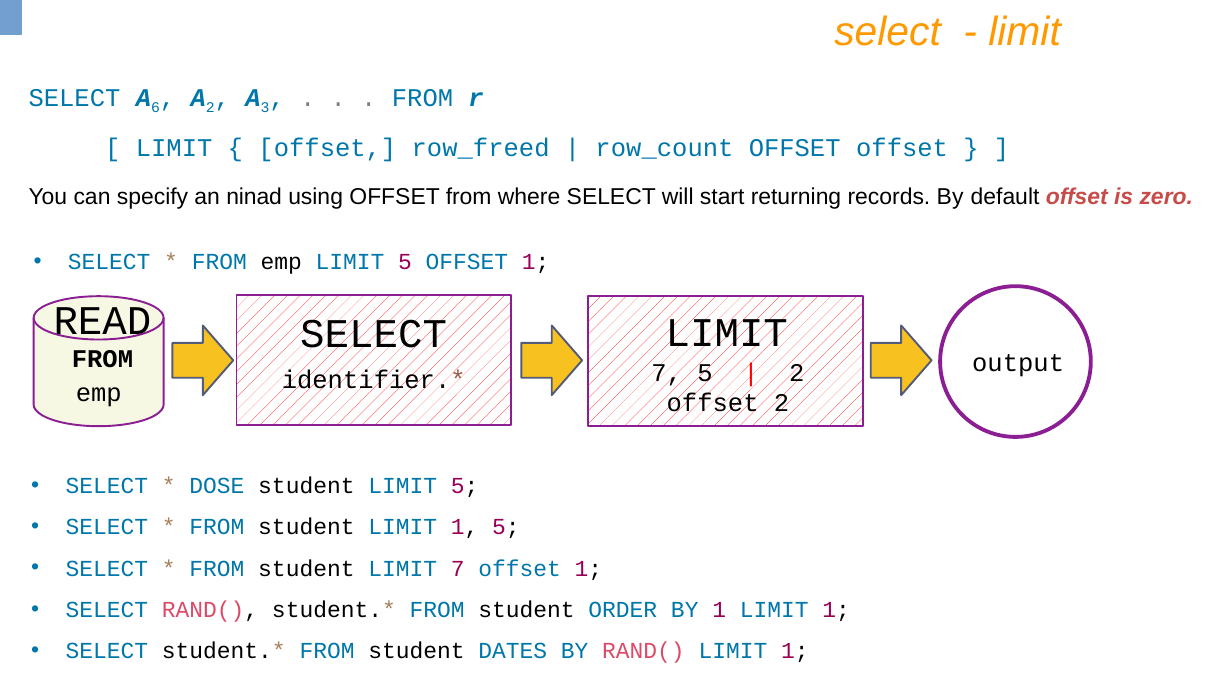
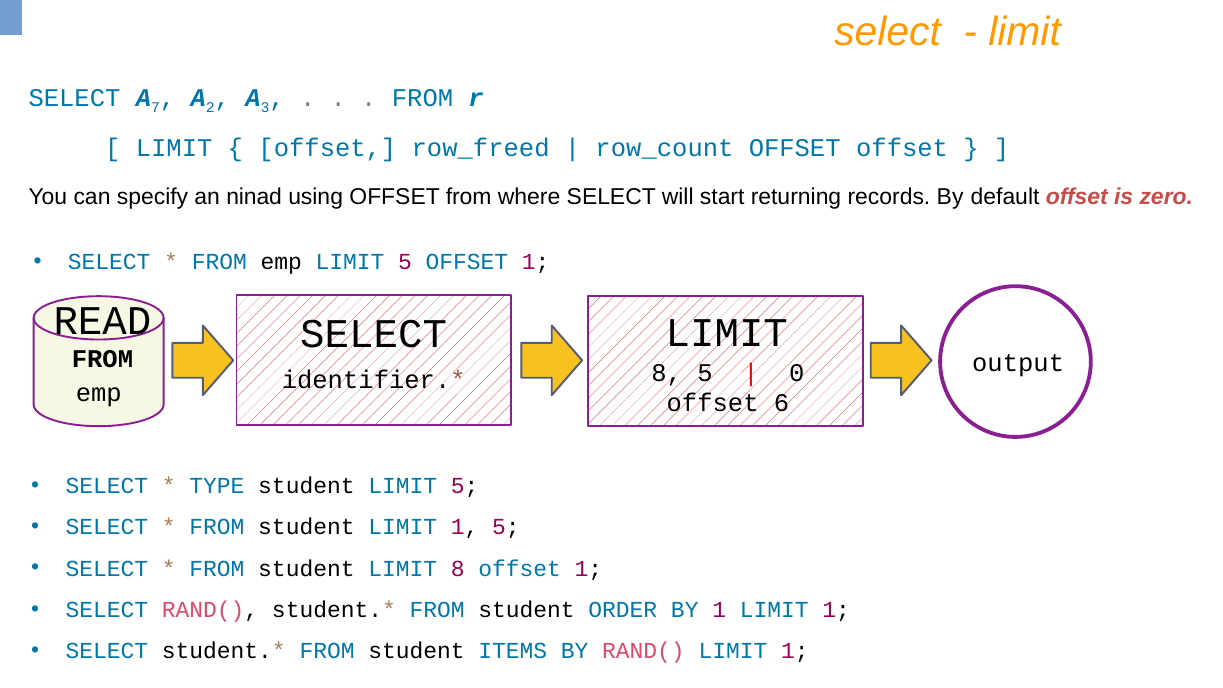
6: 6 -> 7
7 at (667, 373): 7 -> 8
2 at (797, 373): 2 -> 0
offset 2: 2 -> 6
DOSE: DOSE -> TYPE
student LIMIT 7: 7 -> 8
DATES: DATES -> ITEMS
